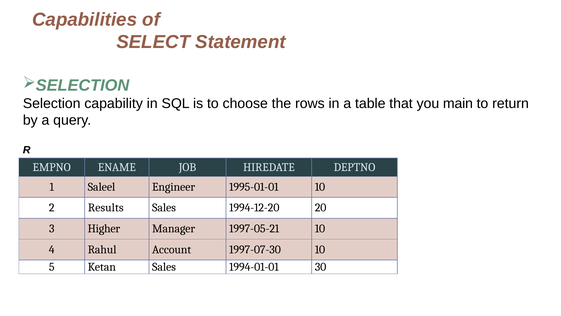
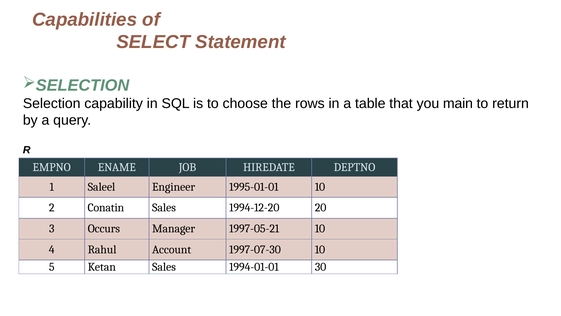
Results: Results -> Conatin
Higher: Higher -> Occurs
